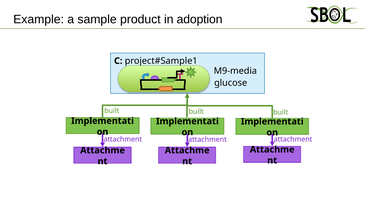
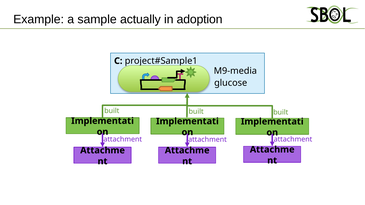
product: product -> actually
